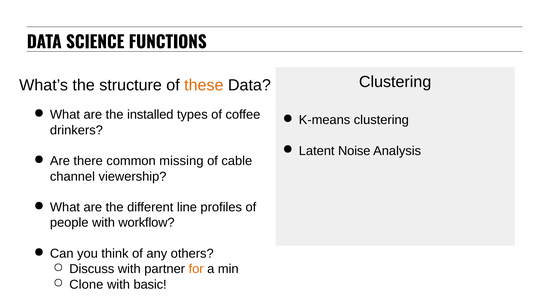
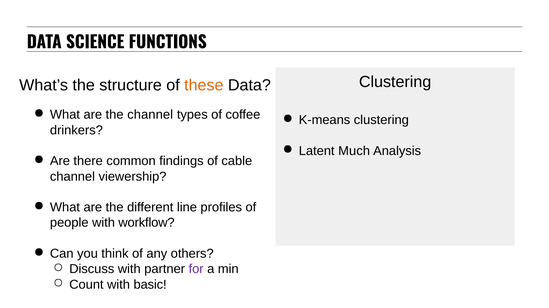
the installed: installed -> channel
Noise: Noise -> Much
missing: missing -> findings
for colour: orange -> purple
Clone: Clone -> Count
